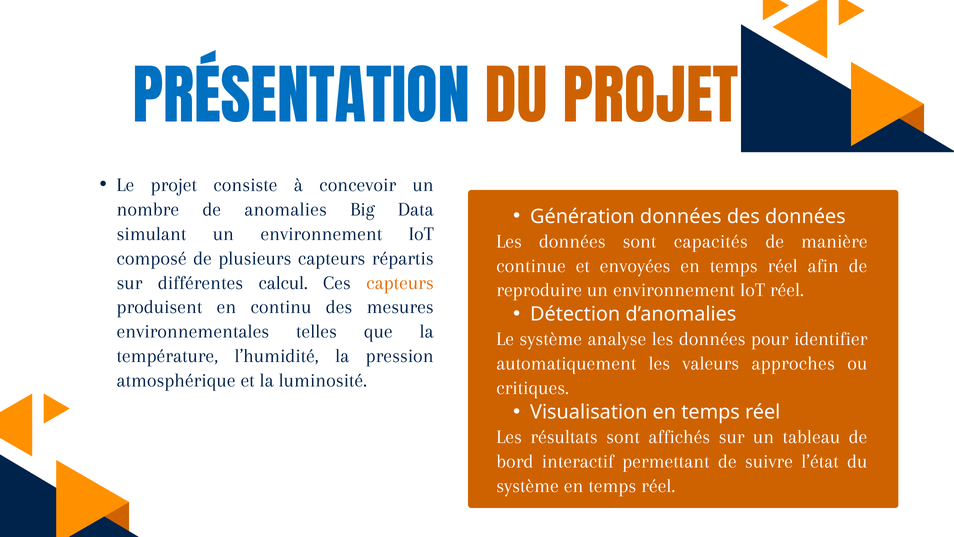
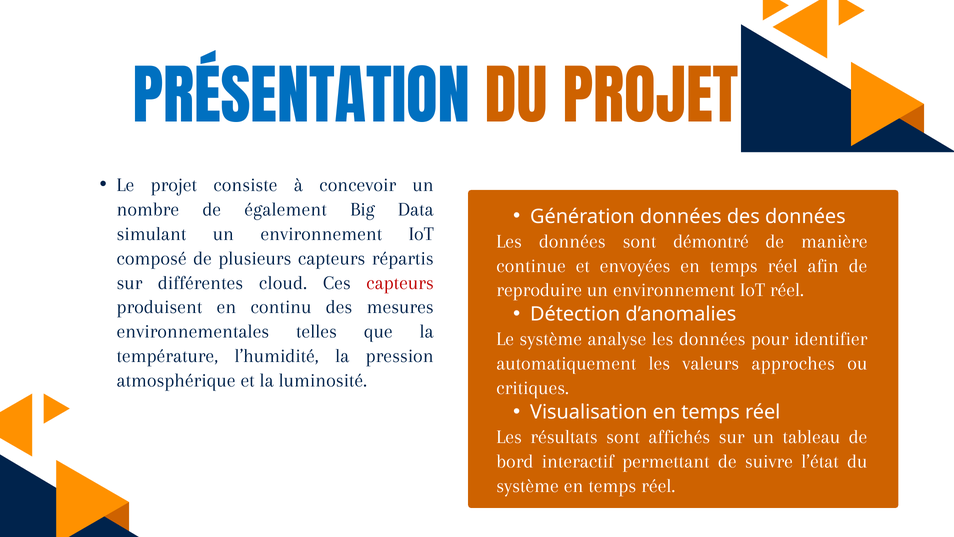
anomalies: anomalies -> également
capacités: capacités -> démontré
calcul: calcul -> cloud
capteurs at (400, 282) colour: orange -> red
